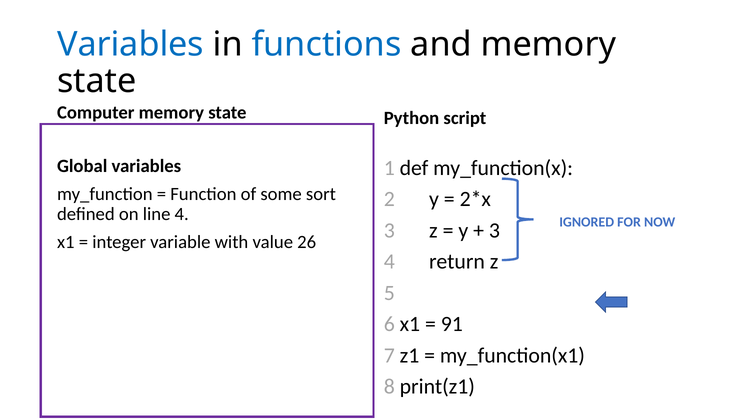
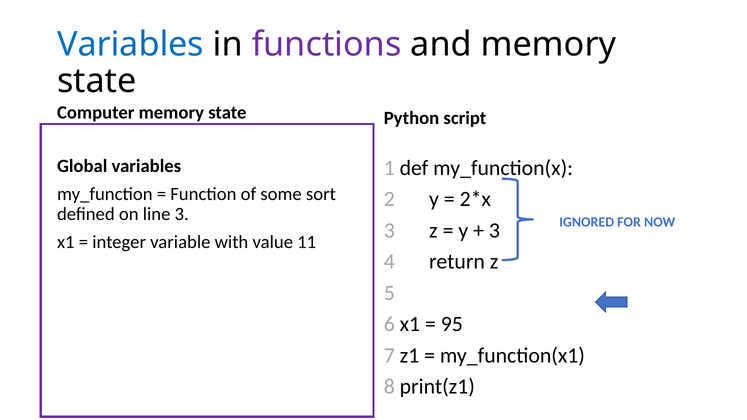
functions colour: blue -> purple
line 4: 4 -> 3
26: 26 -> 11
91: 91 -> 95
